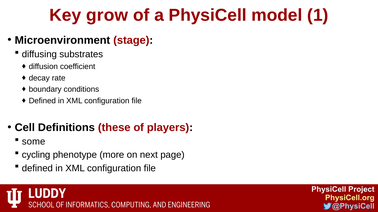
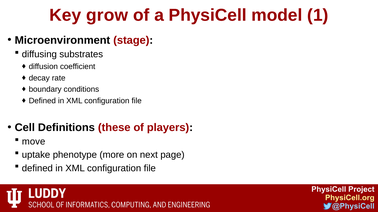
some: some -> move
cycling: cycling -> uptake
